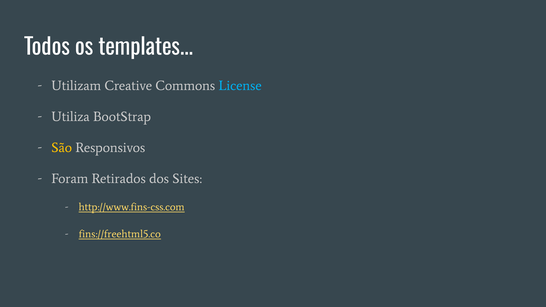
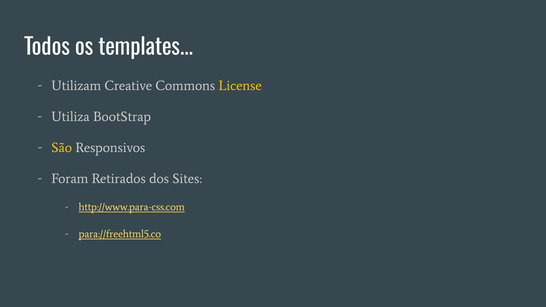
License colour: light blue -> yellow
http://www.fins-css.com: http://www.fins-css.com -> http://www.para-css.com
fins://freehtml5.co: fins://freehtml5.co -> para://freehtml5.co
